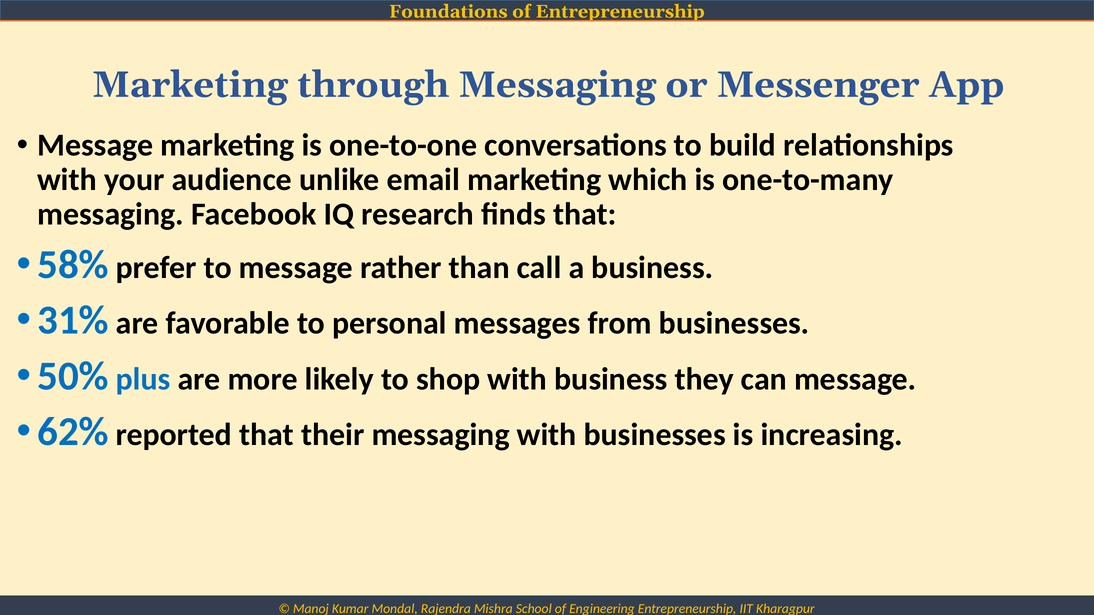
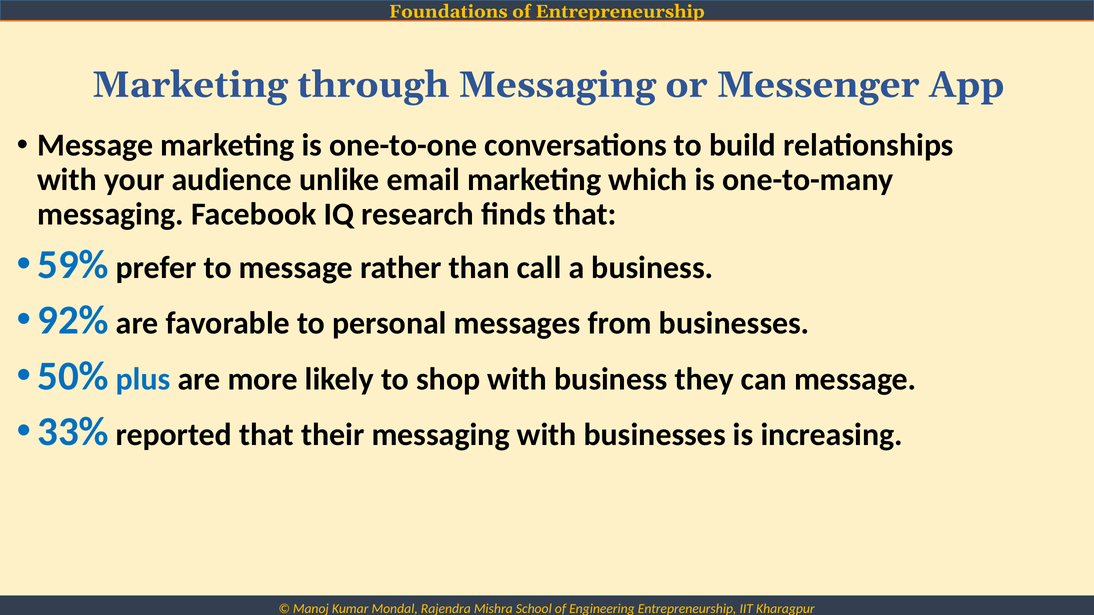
58%: 58% -> 59%
31%: 31% -> 92%
62%: 62% -> 33%
